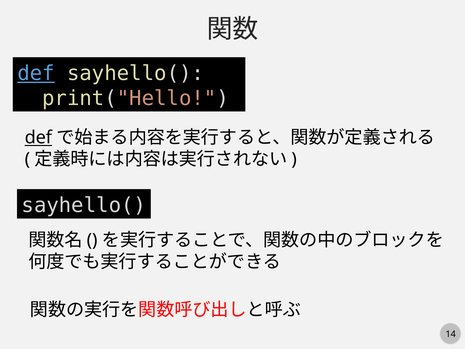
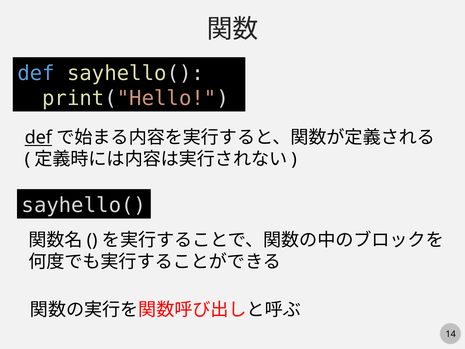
def at (36, 73) underline: present -> none
